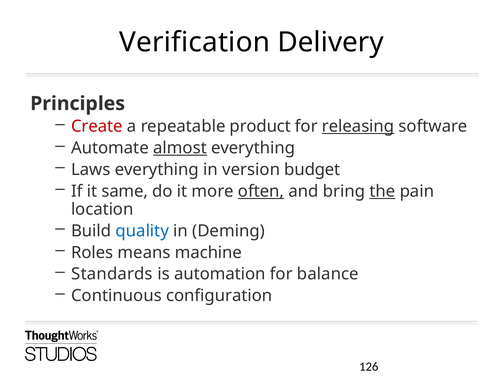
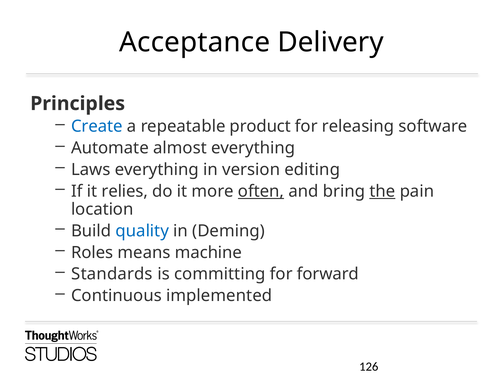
Verification: Verification -> Acceptance
Create colour: red -> blue
releasing underline: present -> none
almost underline: present -> none
budget: budget -> editing
same: same -> relies
automation: automation -> committing
balance: balance -> forward
configuration: configuration -> implemented
